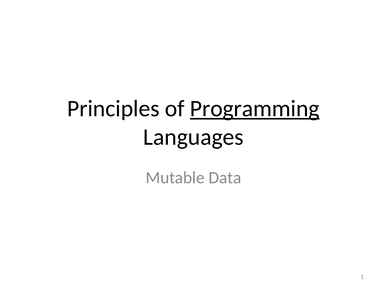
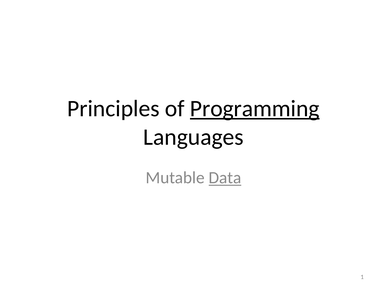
Data underline: none -> present
